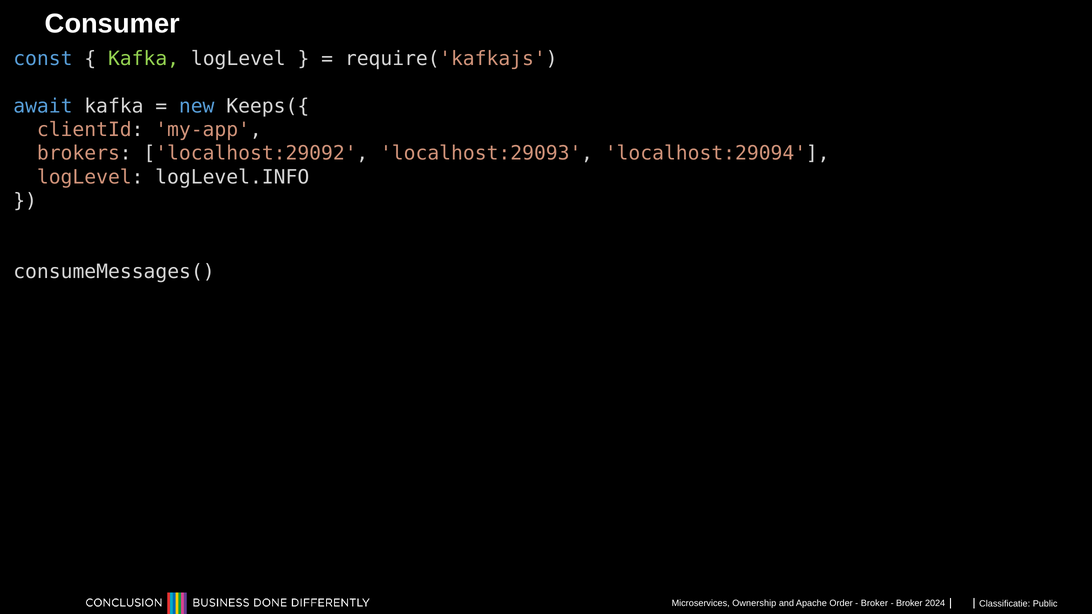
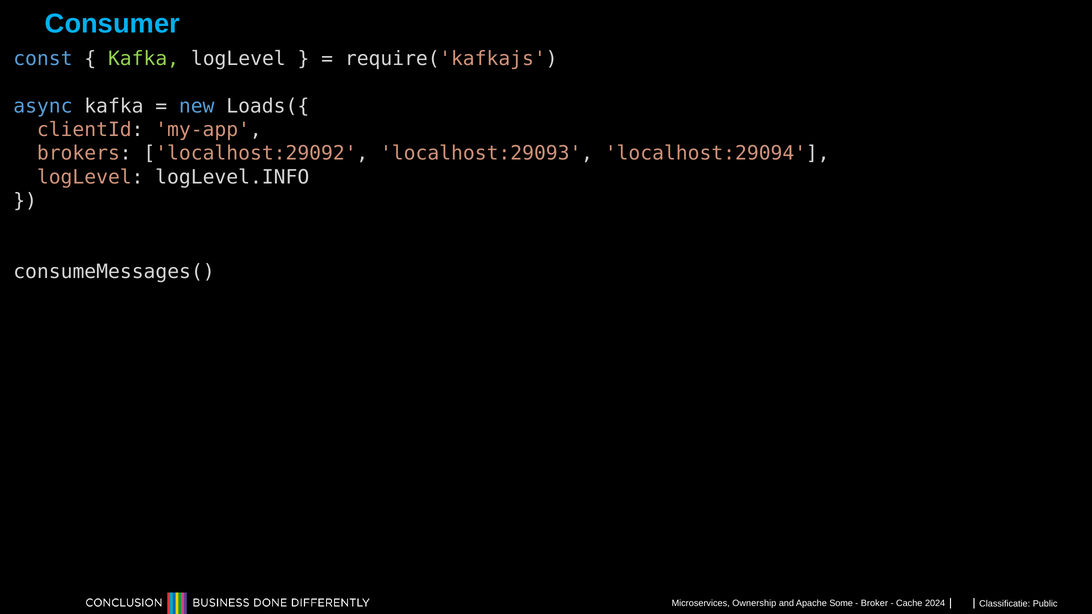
Consumer colour: white -> light blue
await: await -> async
Keeps({: Keeps({ -> Loads({
Order: Order -> Some
Broker at (909, 604): Broker -> Cache
